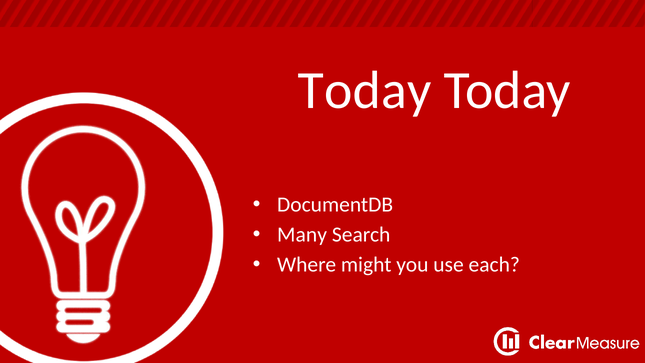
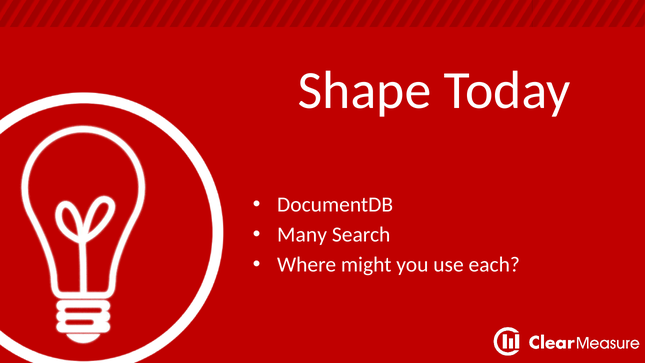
Today at (364, 90): Today -> Shape
